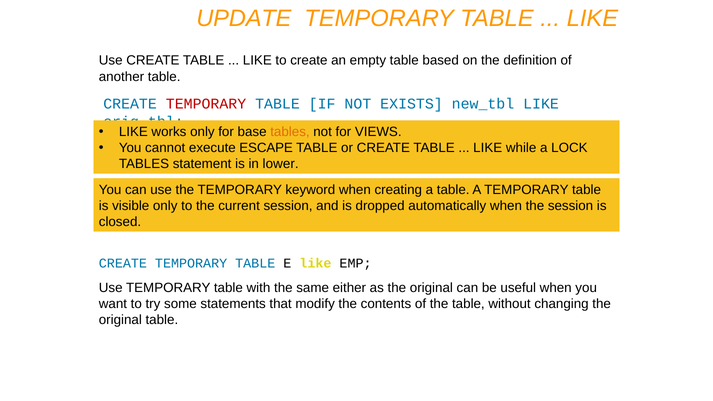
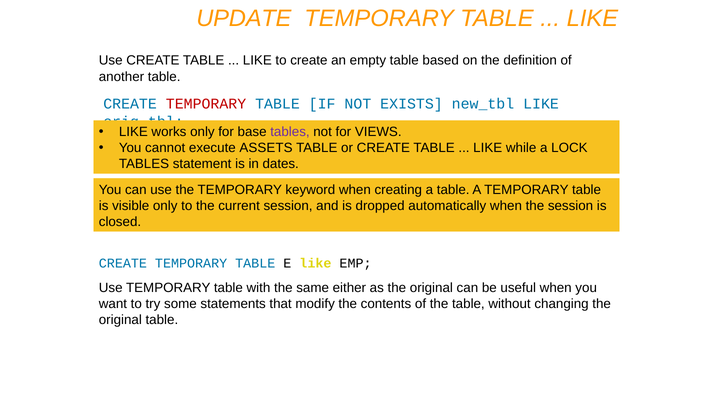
tables at (290, 132) colour: orange -> purple
ESCAPE: ESCAPE -> ASSETS
lower: lower -> dates
